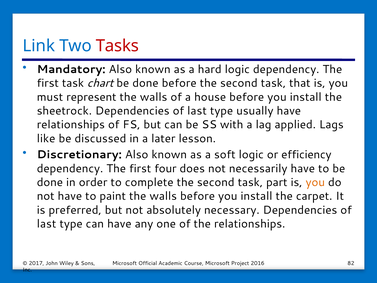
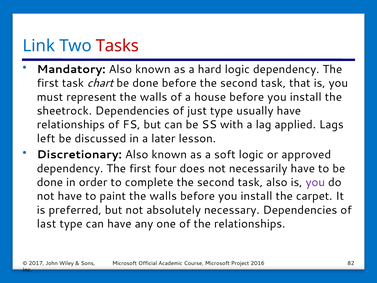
sheetrock Dependencies of last: last -> just
like: like -> left
efficiency: efficiency -> approved
task part: part -> also
you at (315, 182) colour: orange -> purple
